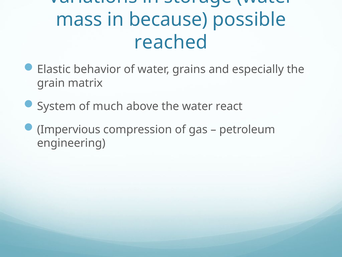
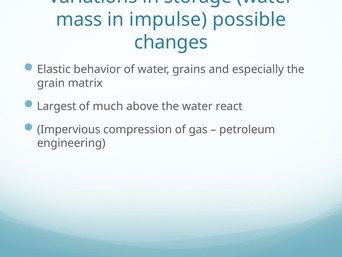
because: because -> impulse
reached: reached -> changes
System: System -> Largest
